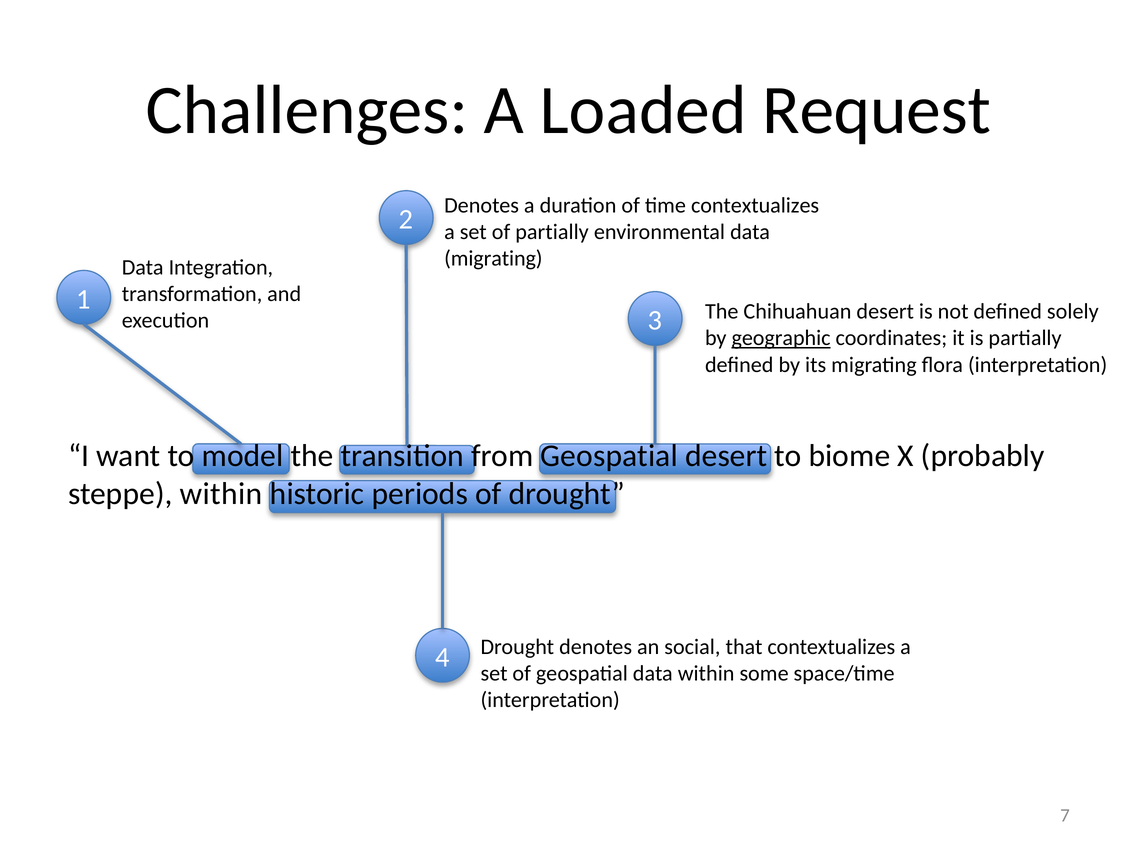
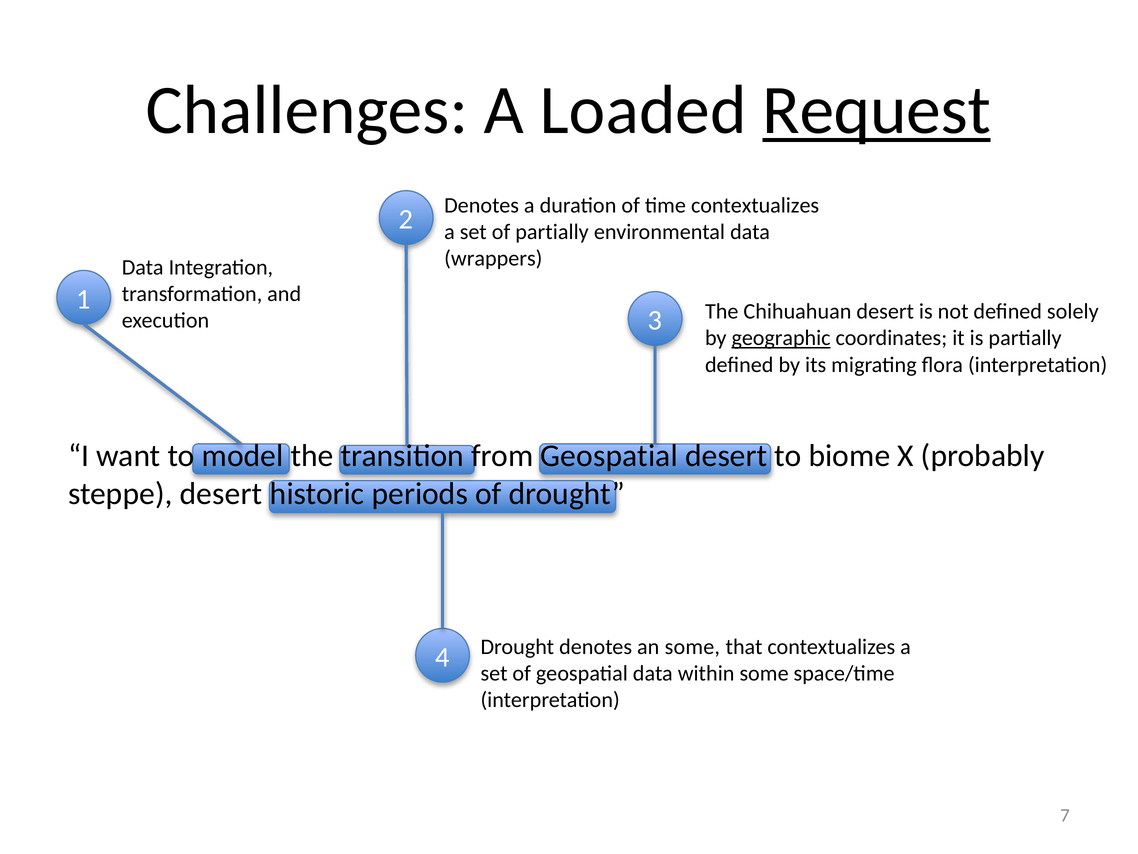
Request underline: none -> present
migrating at (493, 258): migrating -> wrappers
steppe within: within -> desert
an social: social -> some
